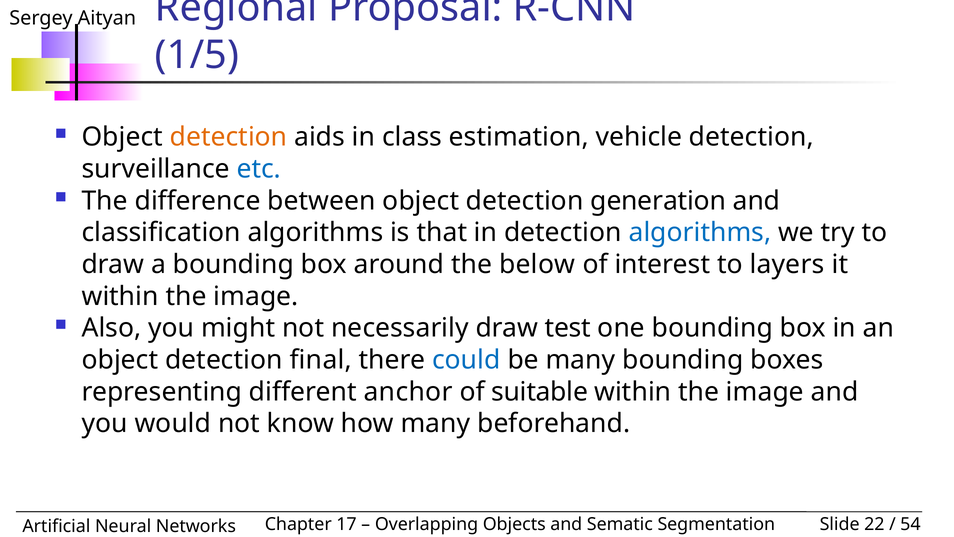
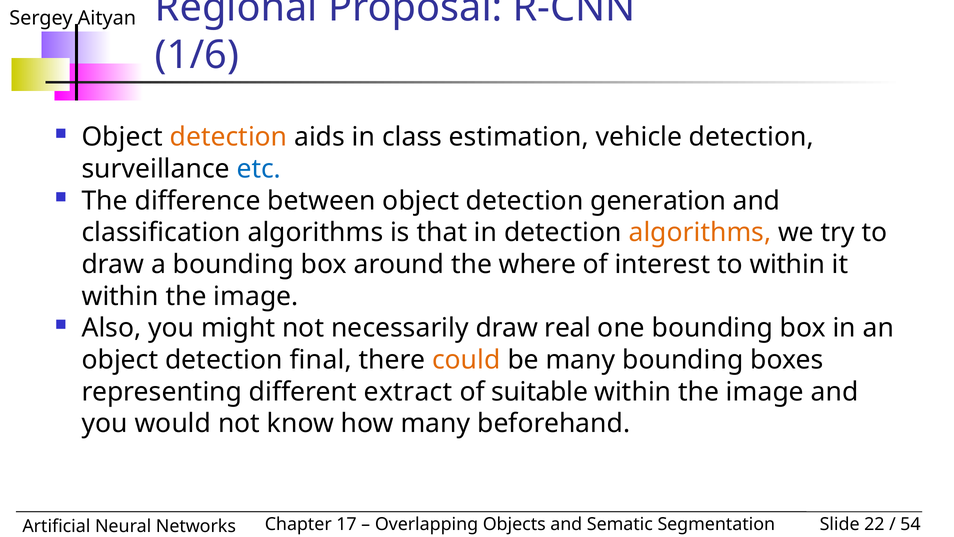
1/5: 1/5 -> 1/6
algorithms at (700, 233) colour: blue -> orange
below: below -> where
to layers: layers -> within
test: test -> real
could colour: blue -> orange
anchor: anchor -> extract
